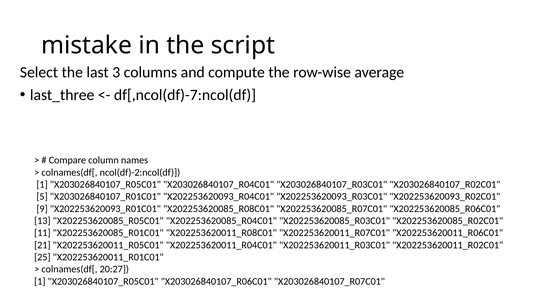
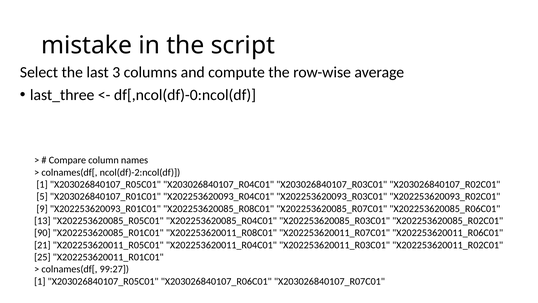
df[,ncol(df)-7:ncol(df: df[,ncol(df)-7:ncol(df -> df[,ncol(df)-0:ncol(df
11: 11 -> 90
20:27: 20:27 -> 99:27
